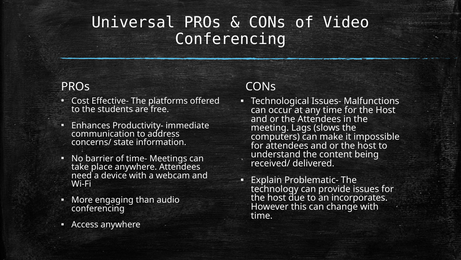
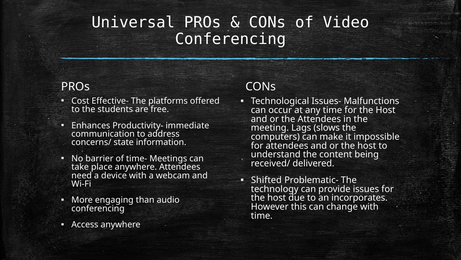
Explain: Explain -> Shifted
